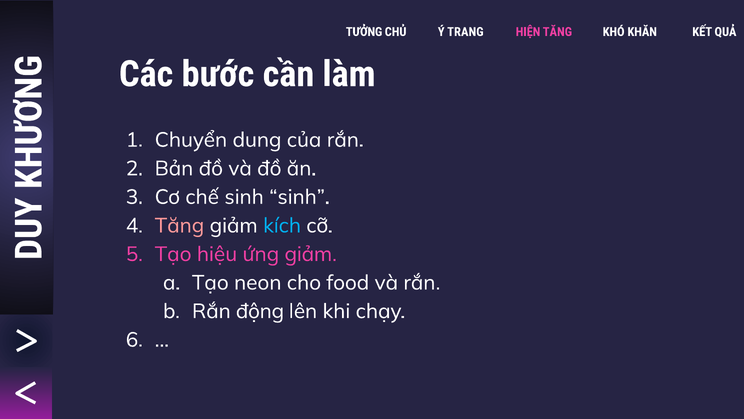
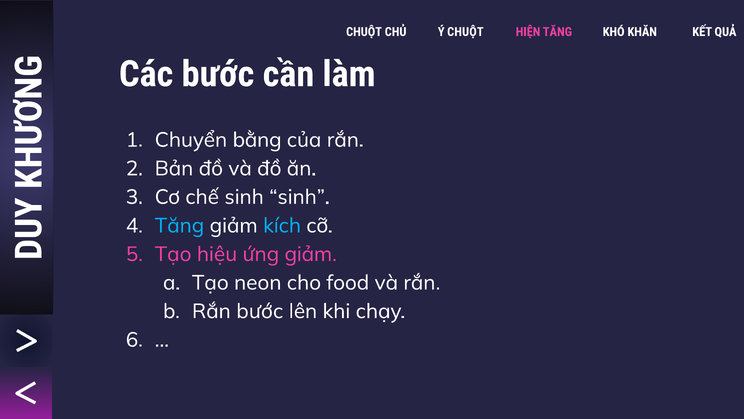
TƯỞNG at (364, 32): TƯỞNG -> CHUỘT
Ý TRANG: TRANG -> CHUỘT
dung: dung -> bằng
Tăng at (179, 225) colour: pink -> light blue
Rắn động: động -> bước
